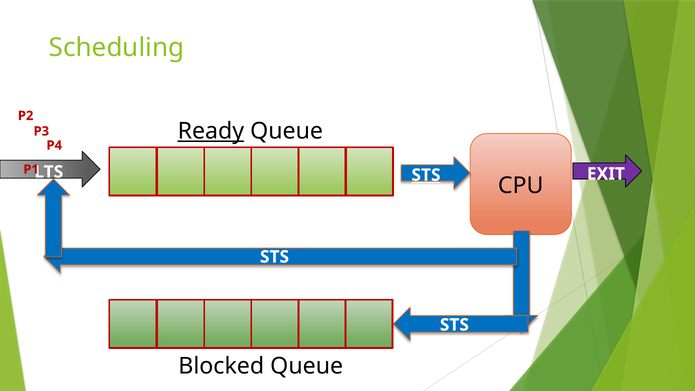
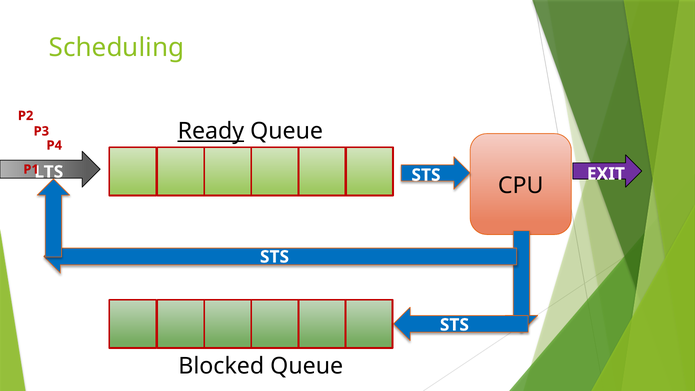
STS at (426, 175) underline: present -> none
